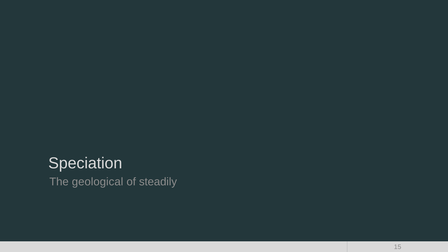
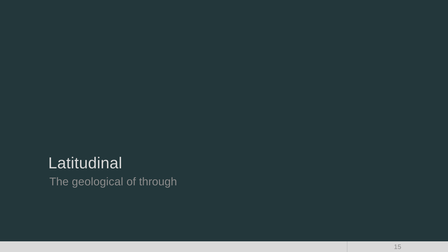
Speciation: Speciation -> Latitudinal
steadily: steadily -> through
